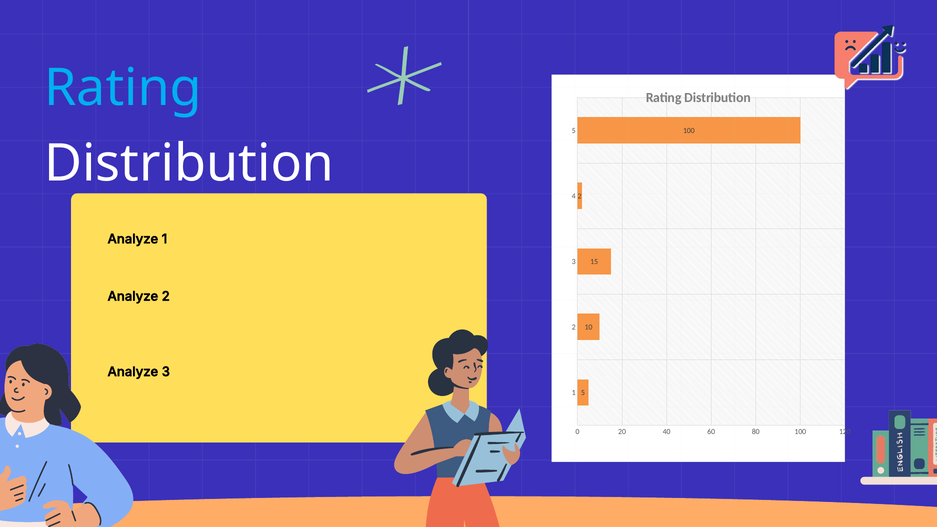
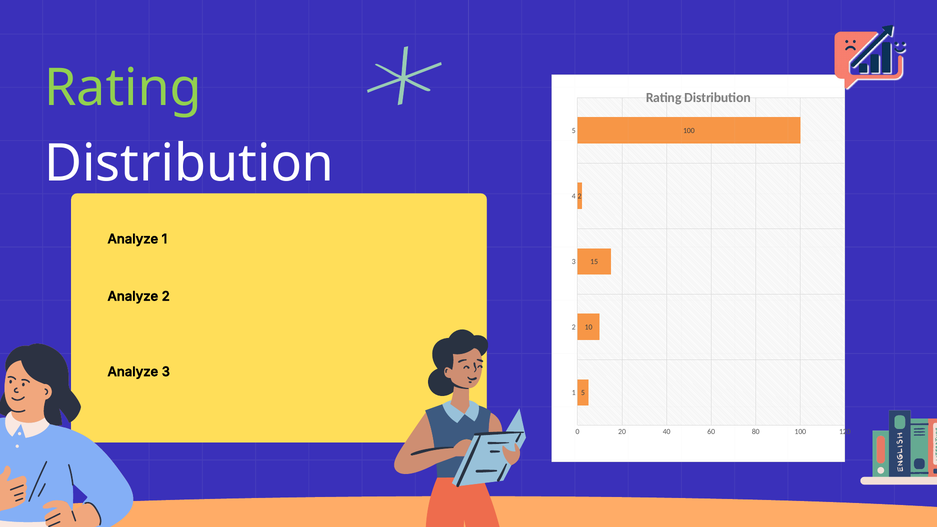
Rating at (123, 88) colour: light blue -> light green
